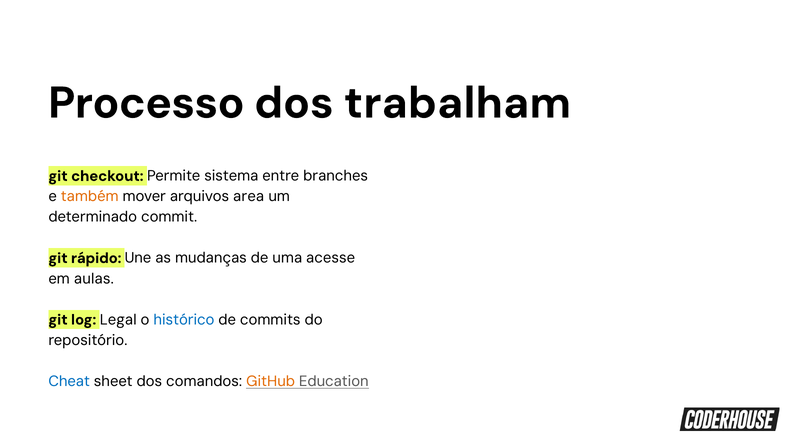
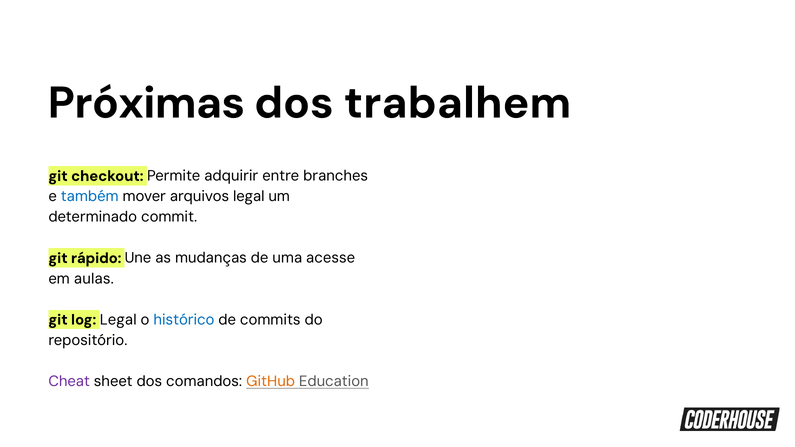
Processo: Processo -> Próximas
trabalham: trabalham -> trabalhem
sistema: sistema -> adquirir
também colour: orange -> blue
arquivos area: area -> legal
Cheat colour: blue -> purple
